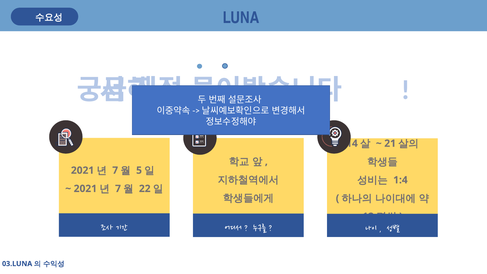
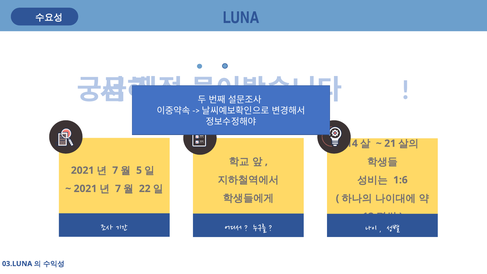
1:4: 1:4 -> 1:6
